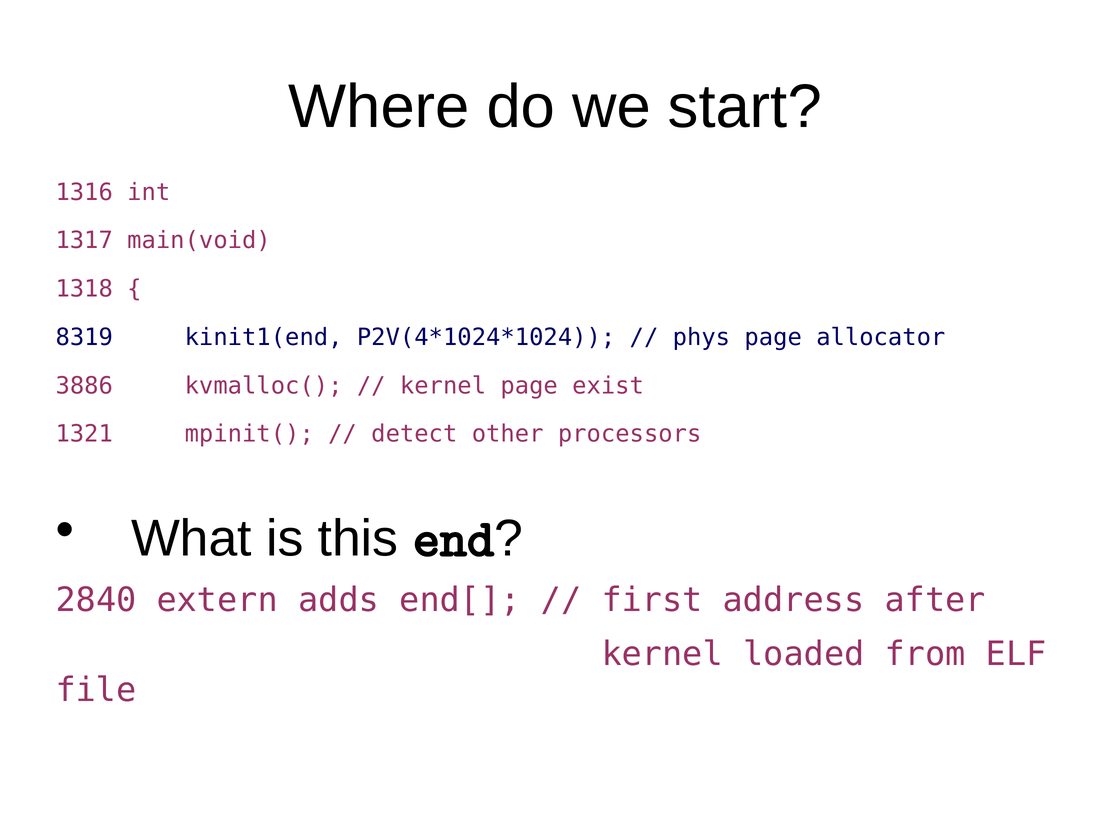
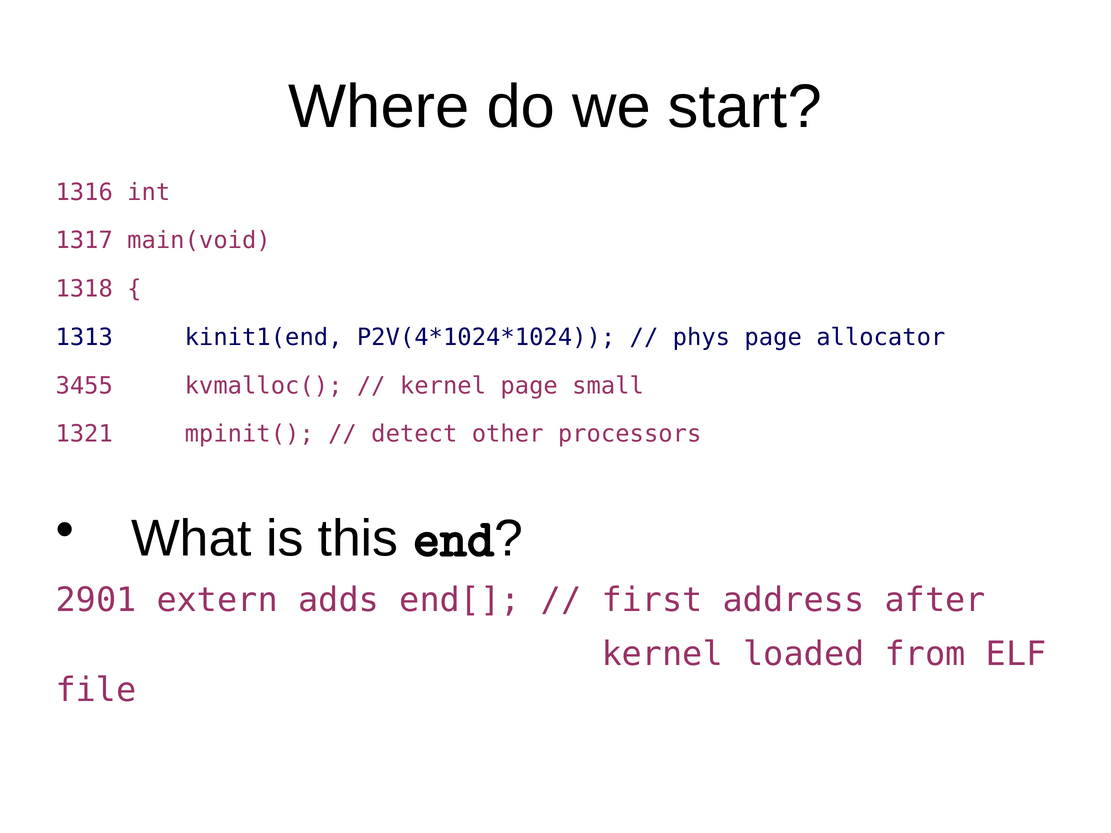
8319: 8319 -> 1313
3886: 3886 -> 3455
exist: exist -> small
2840: 2840 -> 2901
